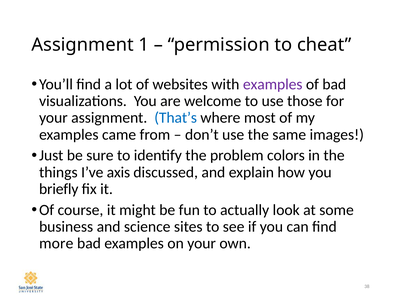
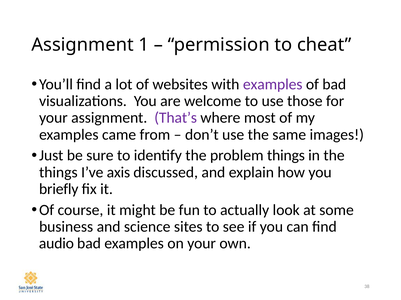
That’s colour: blue -> purple
problem colors: colors -> things
more: more -> audio
